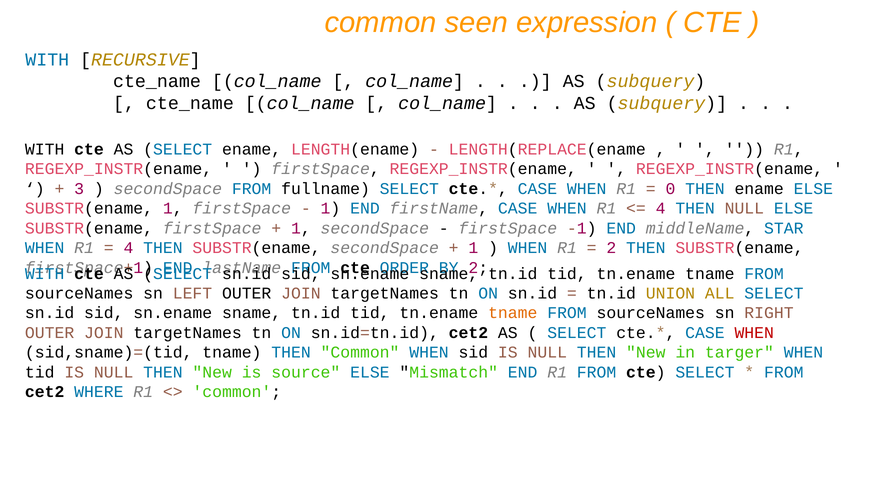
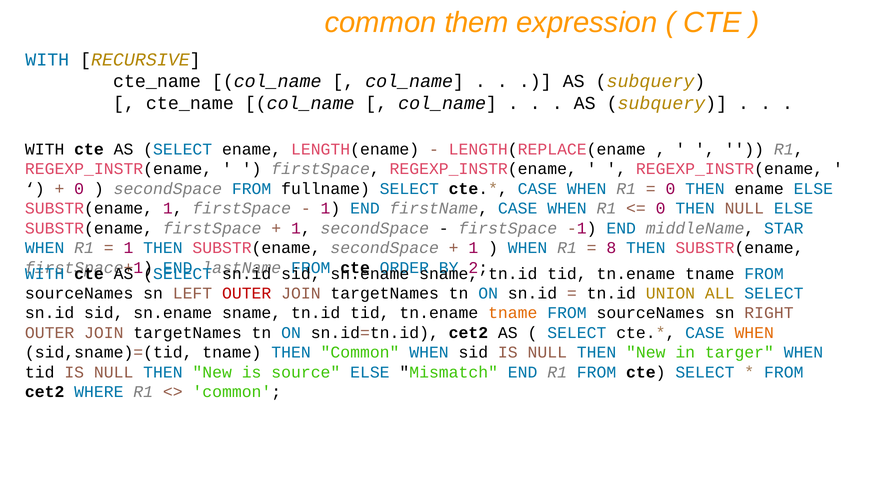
seen: seen -> them
3 at (79, 189): 3 -> 0
4 at (661, 208): 4 -> 0
4 at (128, 248): 4 -> 1
2 at (611, 248): 2 -> 8
OUTER at (247, 293) colour: black -> red
WHEN at (754, 333) colour: red -> orange
